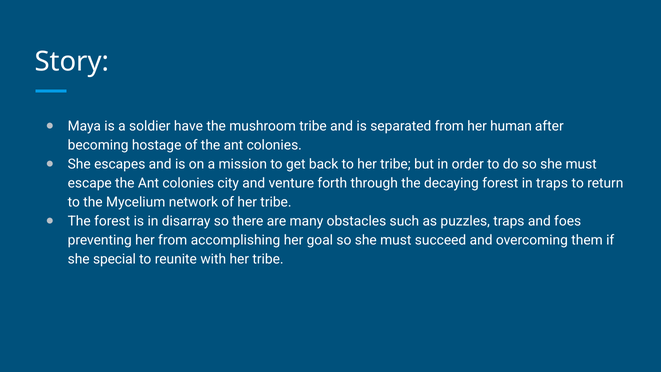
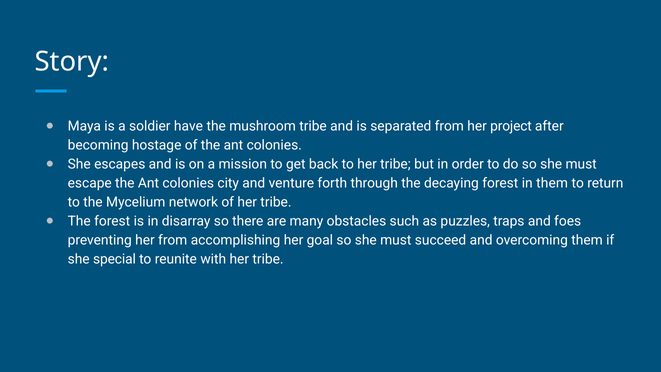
human: human -> project
in traps: traps -> them
